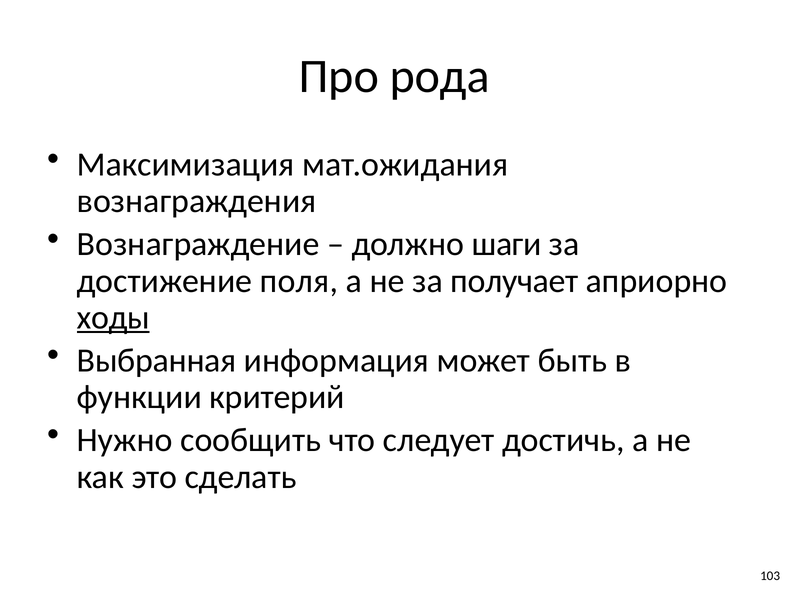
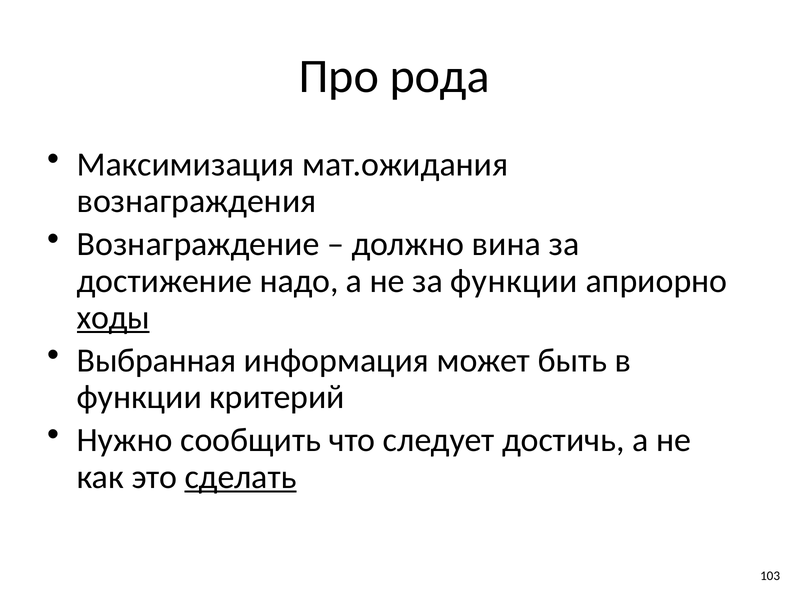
шаги: шаги -> вина
поля: поля -> надо
за получает: получает -> функции
сделать underline: none -> present
